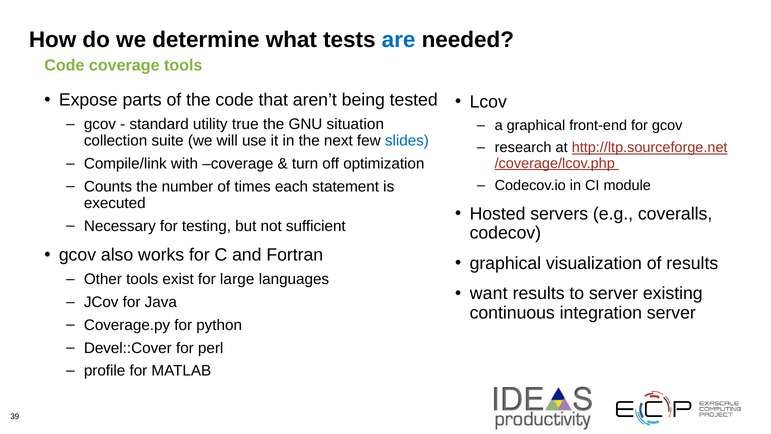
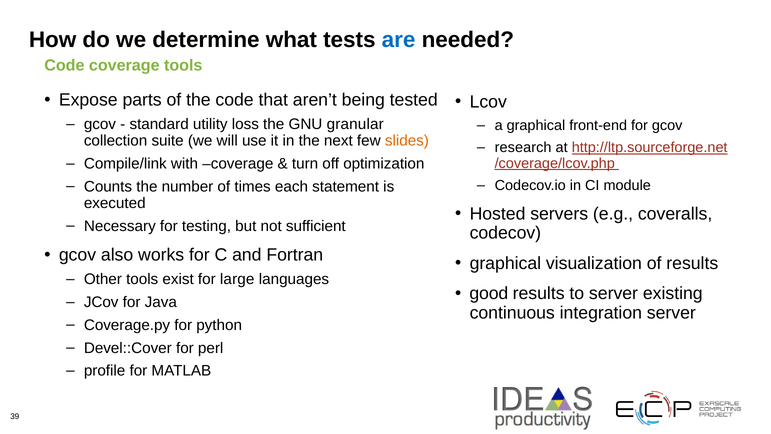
true: true -> loss
situation: situation -> granular
slides colour: blue -> orange
want: want -> good
